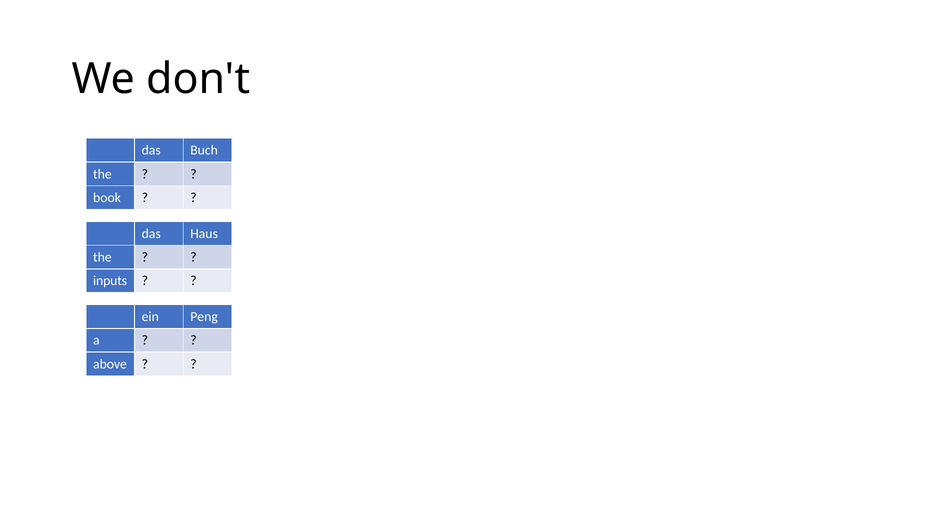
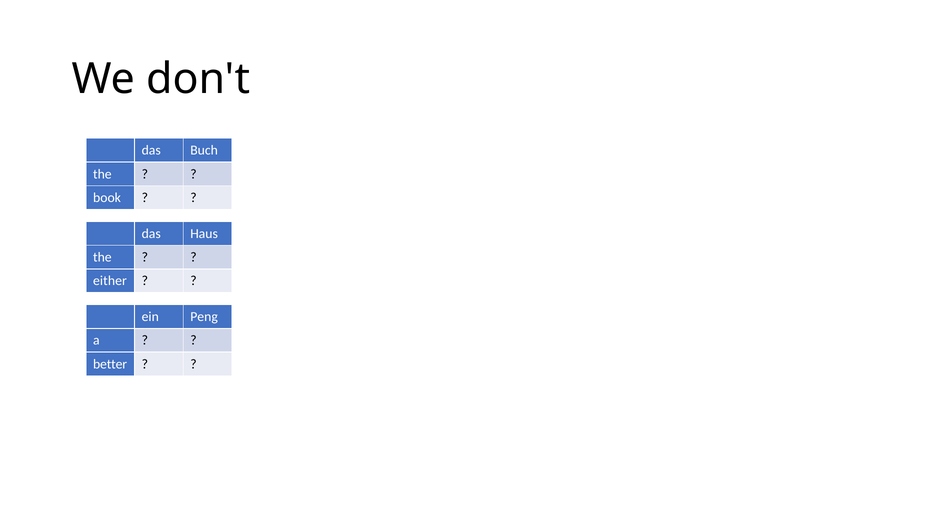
inputs: inputs -> either
above: above -> better
